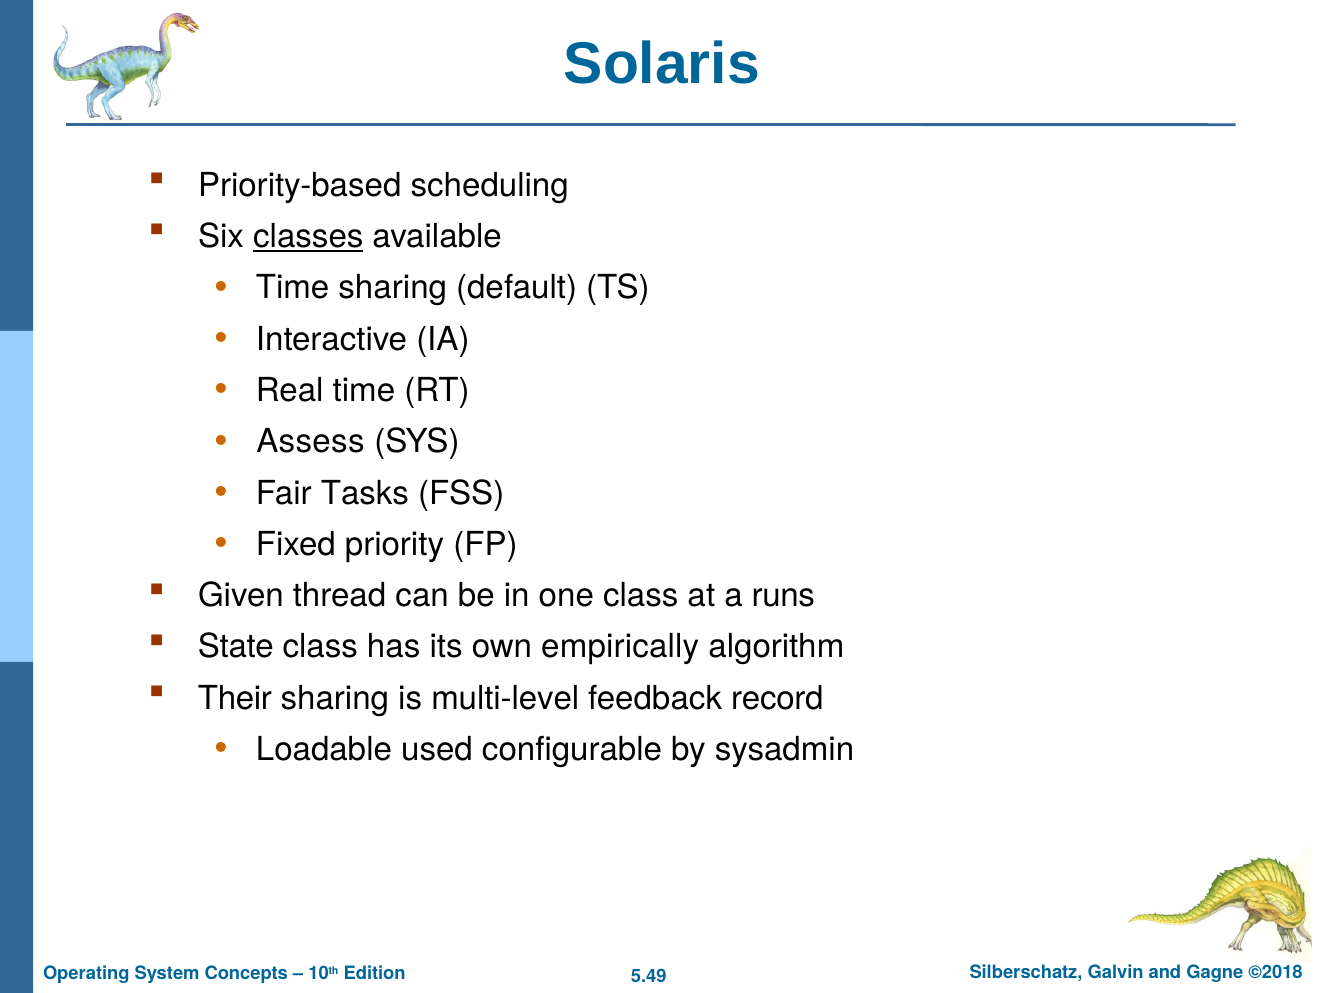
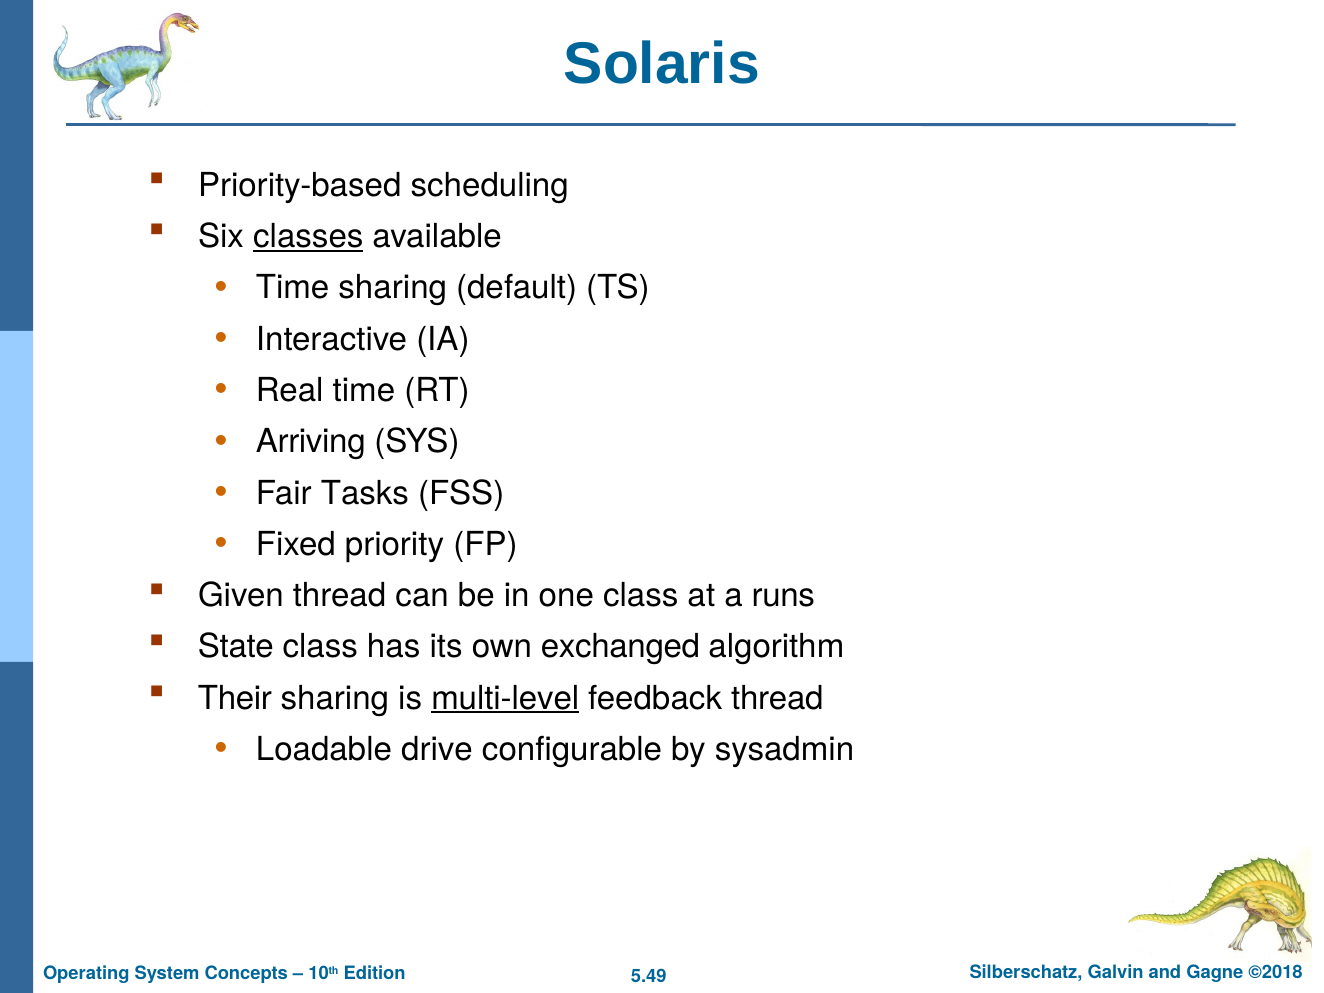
Assess: Assess -> Arriving
empirically: empirically -> exchanged
multi-level underline: none -> present
feedback record: record -> thread
used: used -> drive
